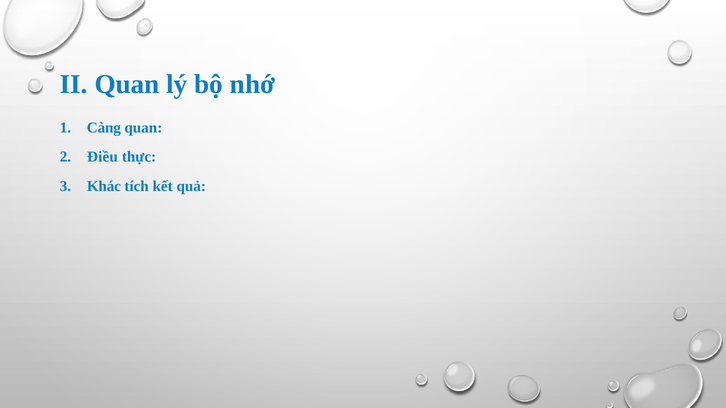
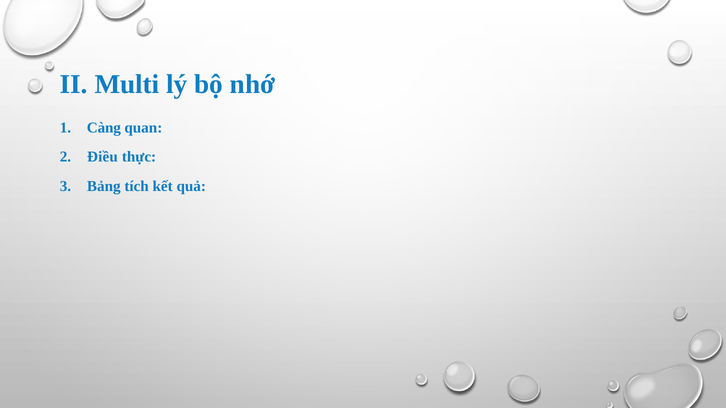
II Quan: Quan -> Multi
Khác: Khác -> Bảng
